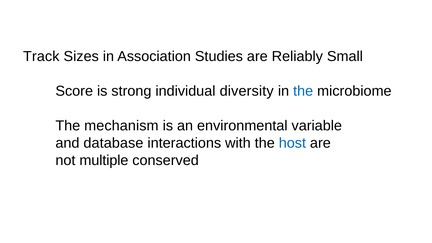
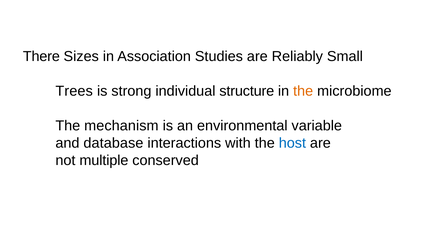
Track: Track -> There
Score: Score -> Trees
diversity: diversity -> structure
the at (303, 91) colour: blue -> orange
